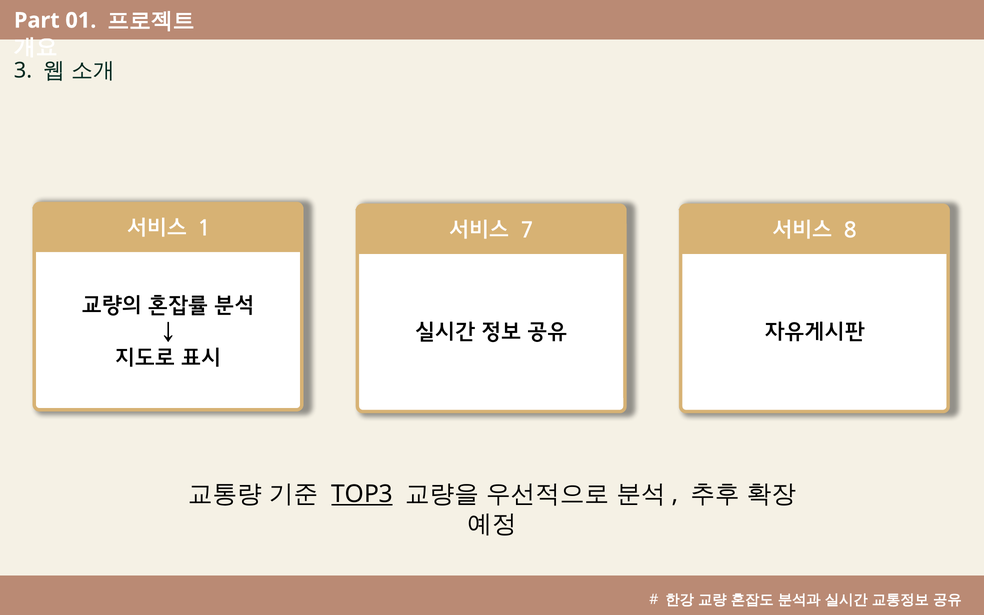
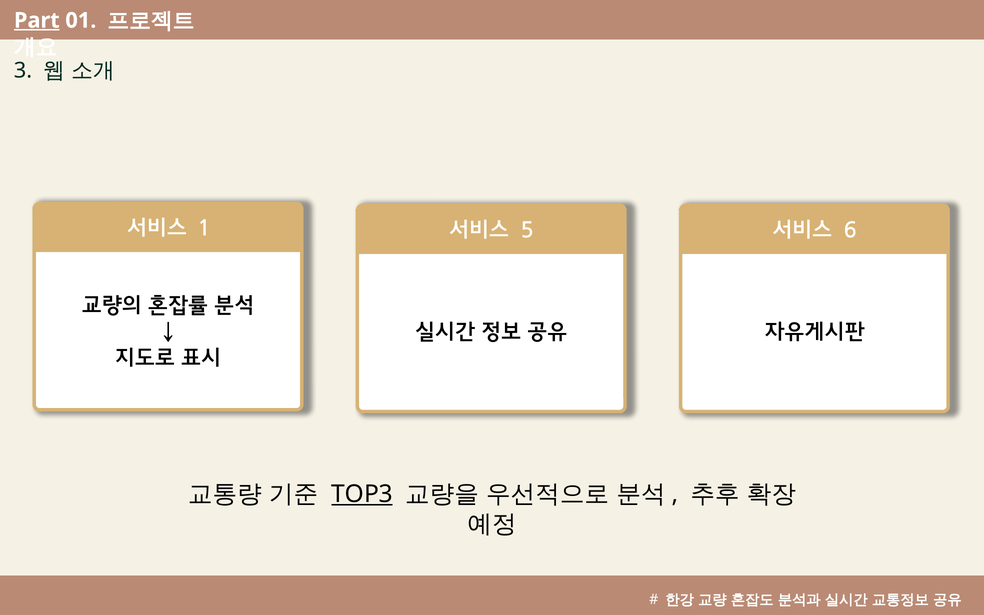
Part underline: none -> present
7: 7 -> 5
8: 8 -> 6
